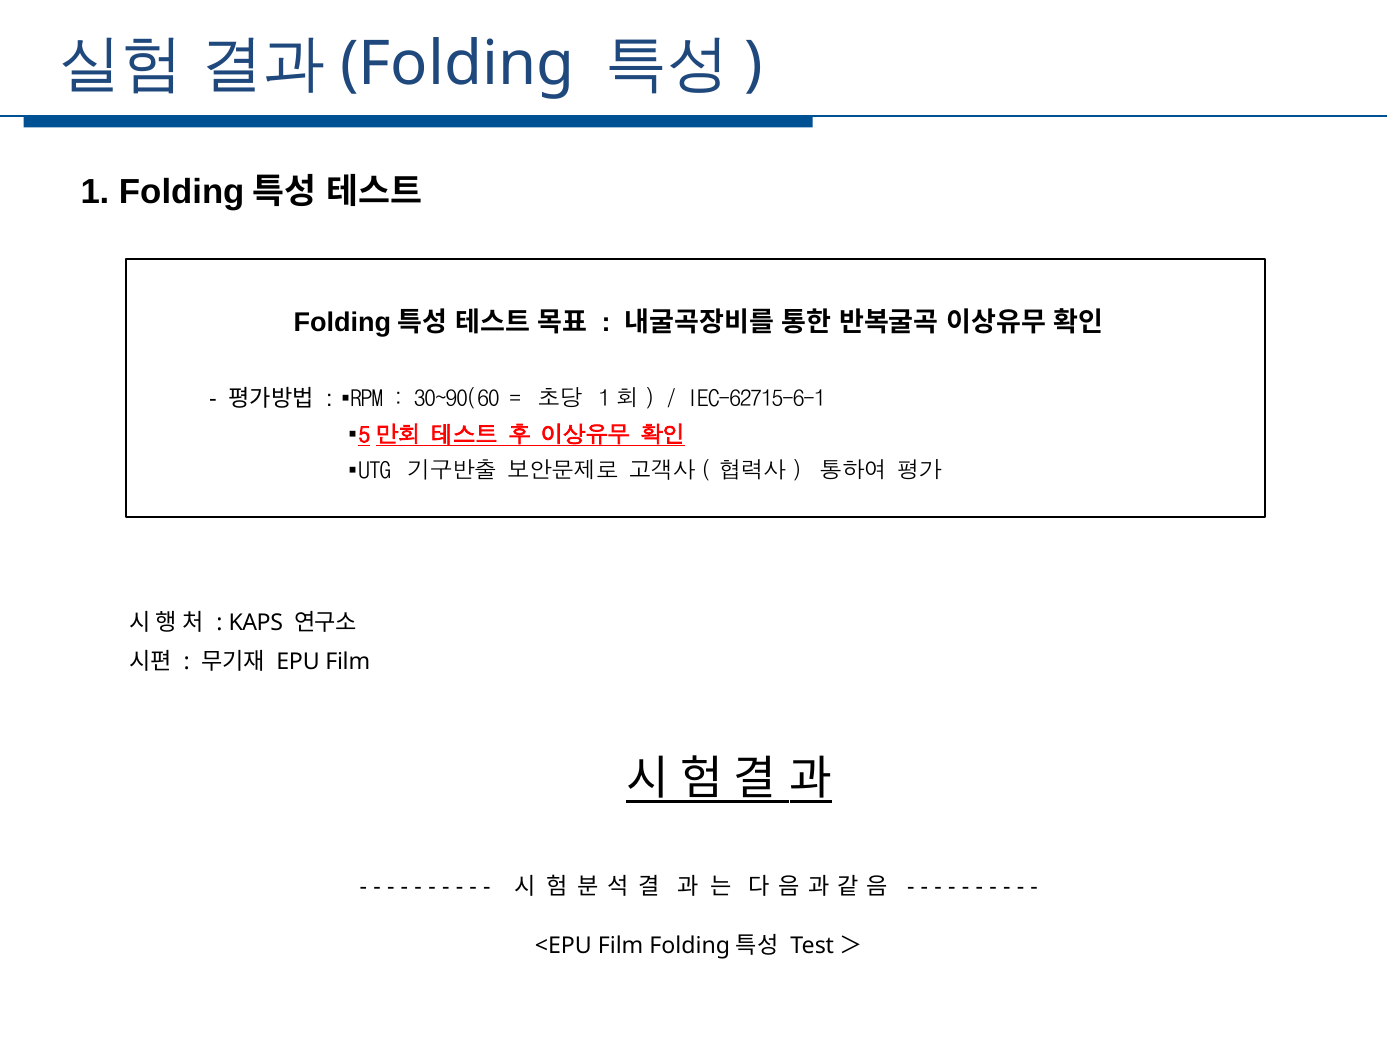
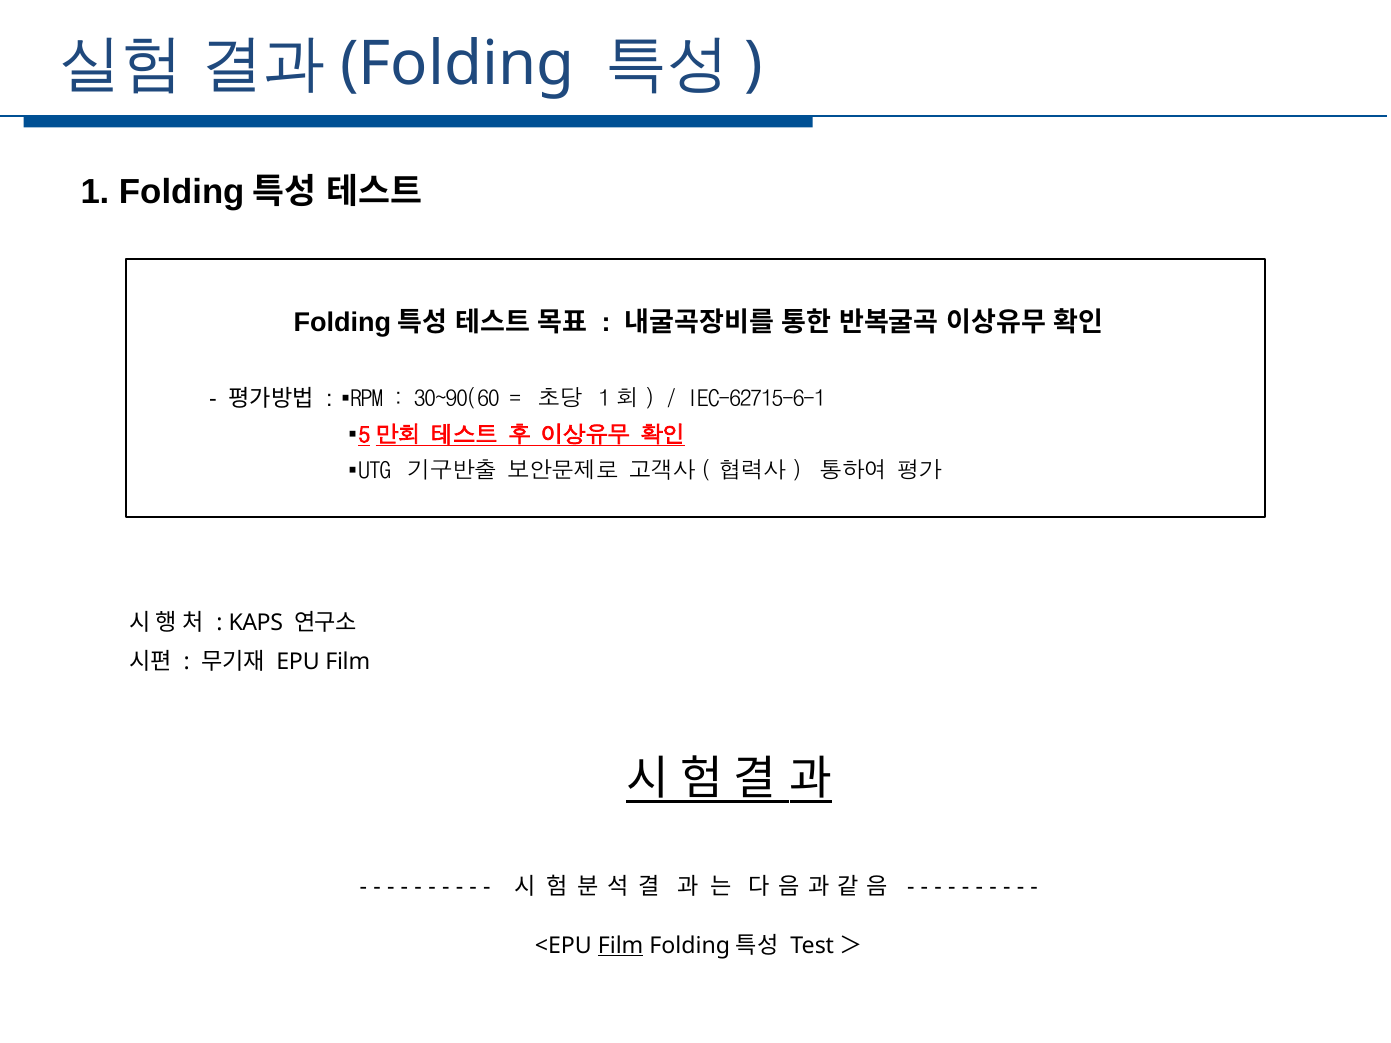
Film at (621, 946) underline: none -> present
